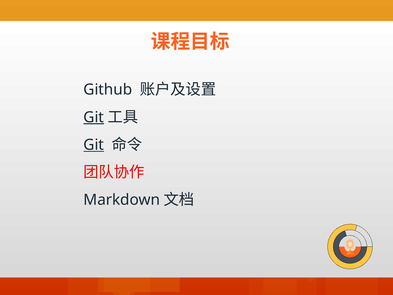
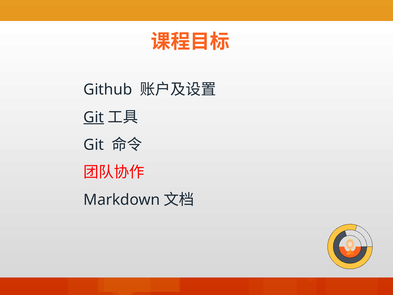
Git at (94, 145) underline: present -> none
